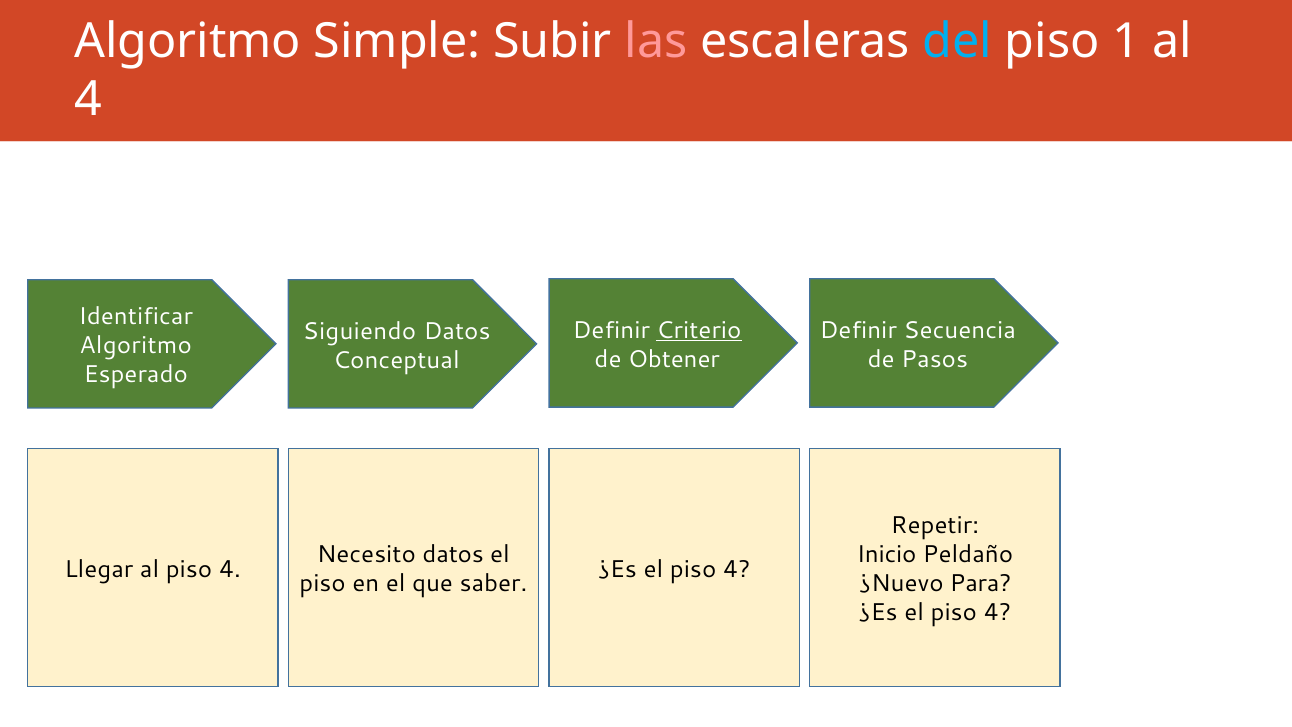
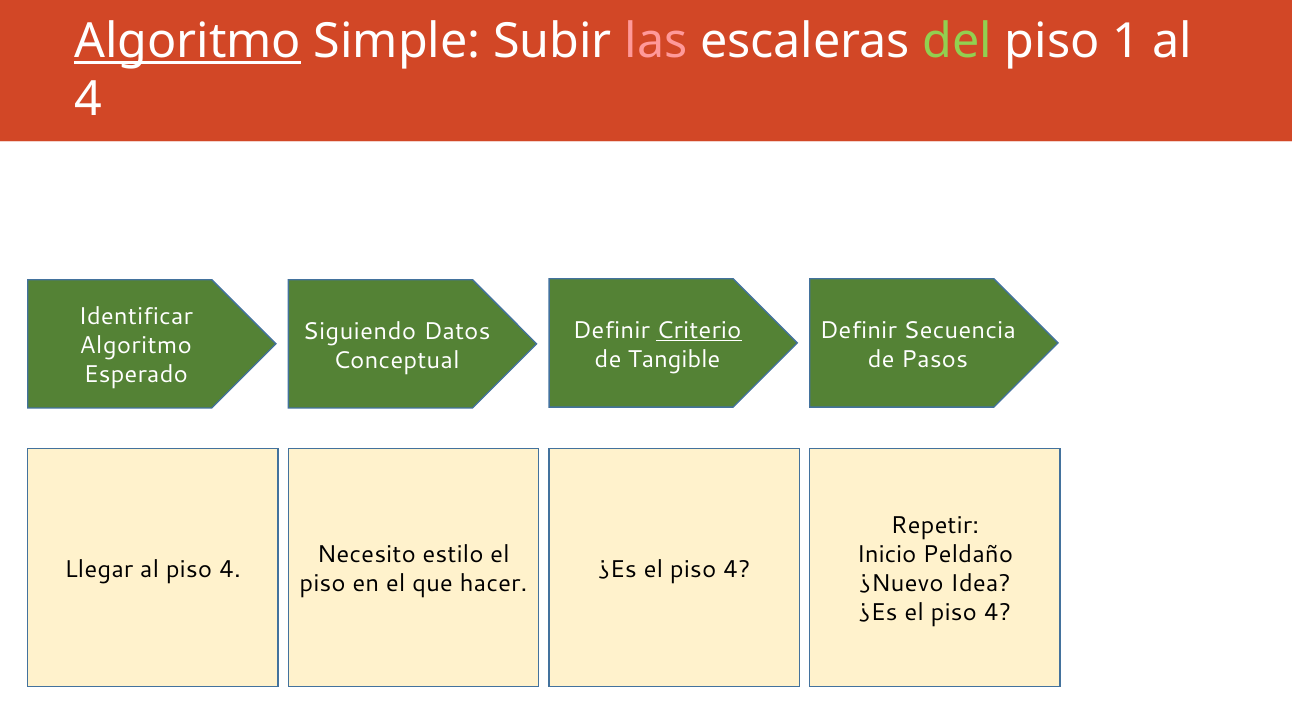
Algoritmo at (188, 41) underline: none -> present
del colour: light blue -> light green
Obtener: Obtener -> Tangible
Necesito datos: datos -> estilo
saber: saber -> hacer
Para: Para -> Idea
